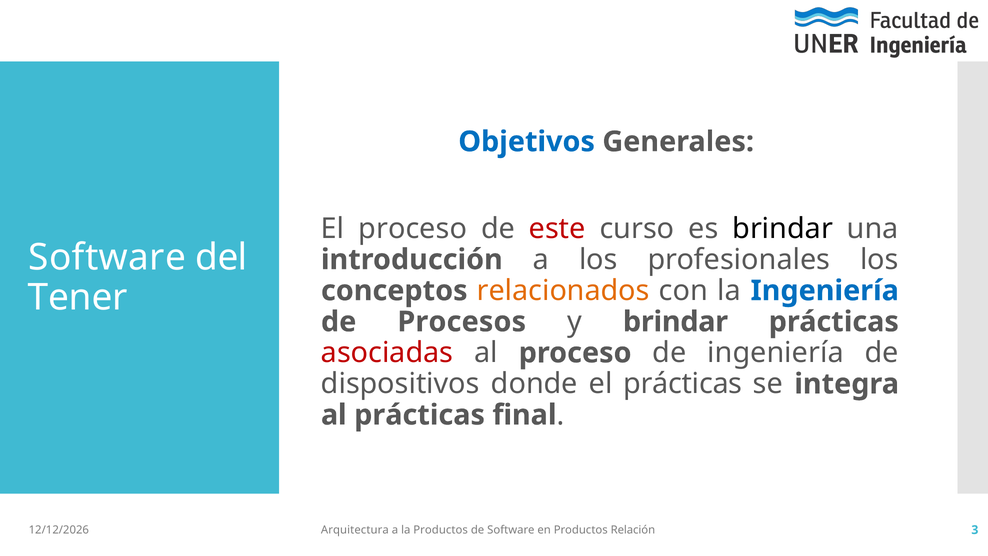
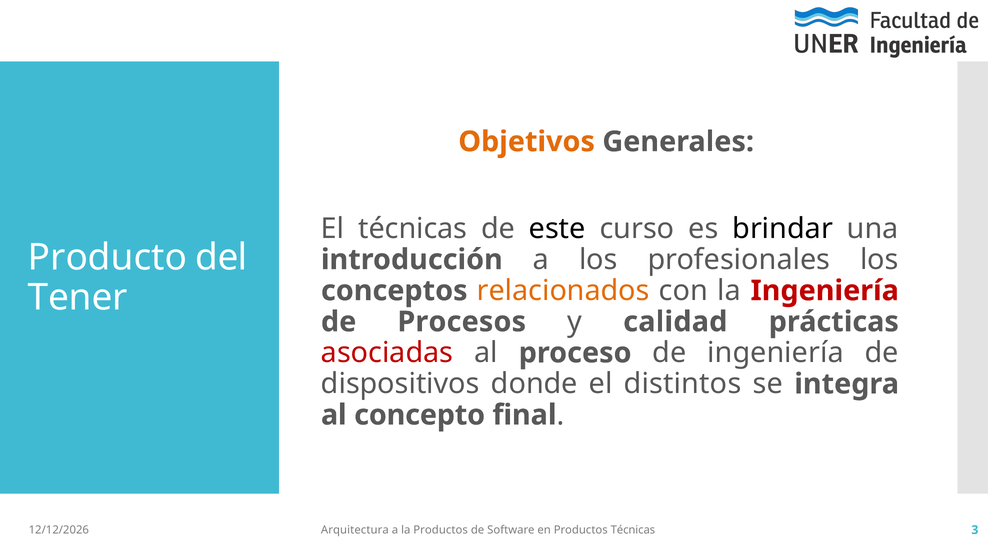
Objetivos colour: blue -> orange
El proceso: proceso -> técnicas
este colour: red -> black
Software at (107, 257): Software -> Producto
Ingeniería at (825, 291) colour: blue -> red
y brindar: brindar -> calidad
el prácticas: prácticas -> distintos
al prácticas: prácticas -> concepto
Productos Relación: Relación -> Técnicas
